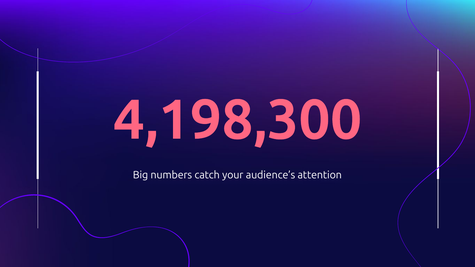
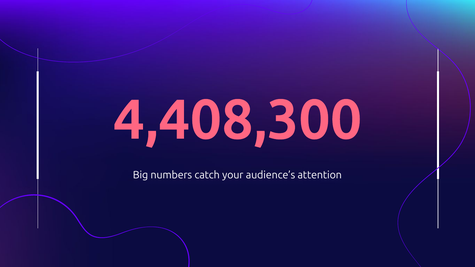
4,198,300: 4,198,300 -> 4,408,300
